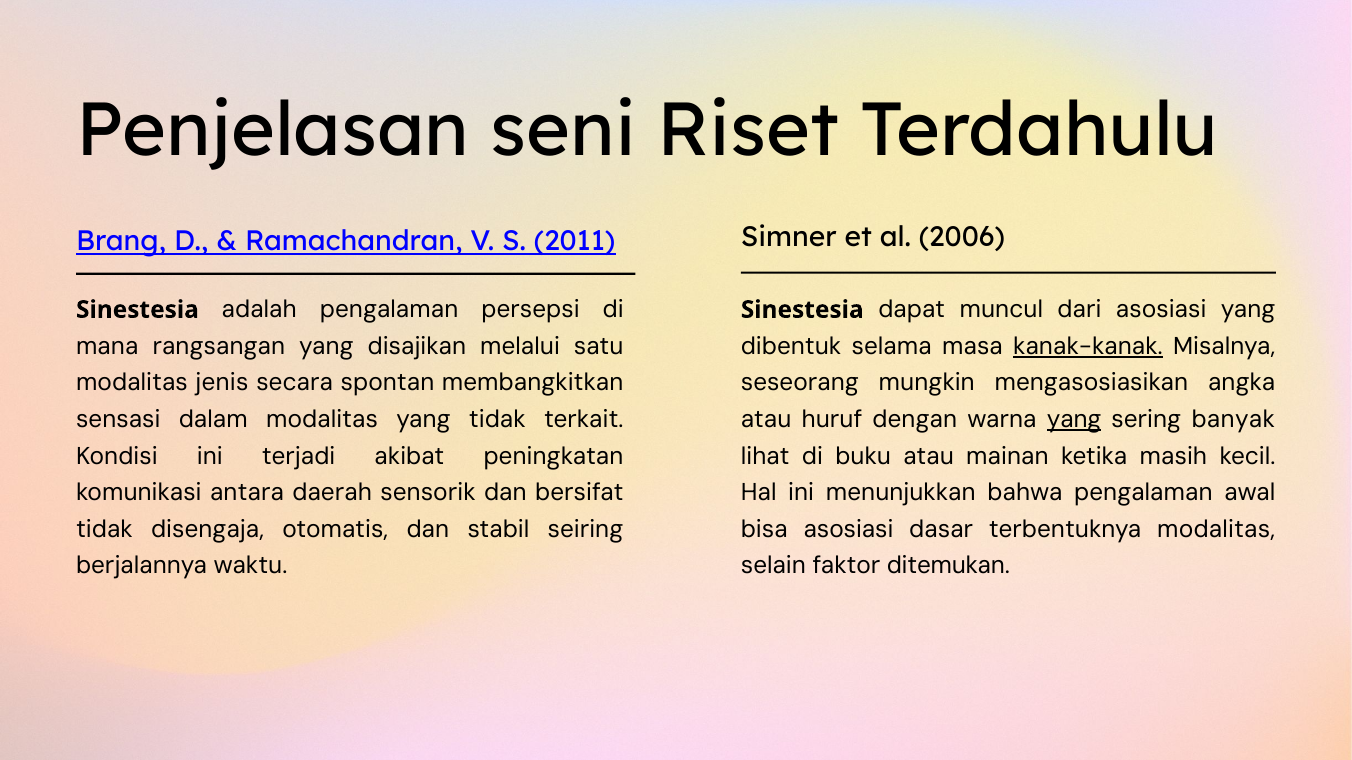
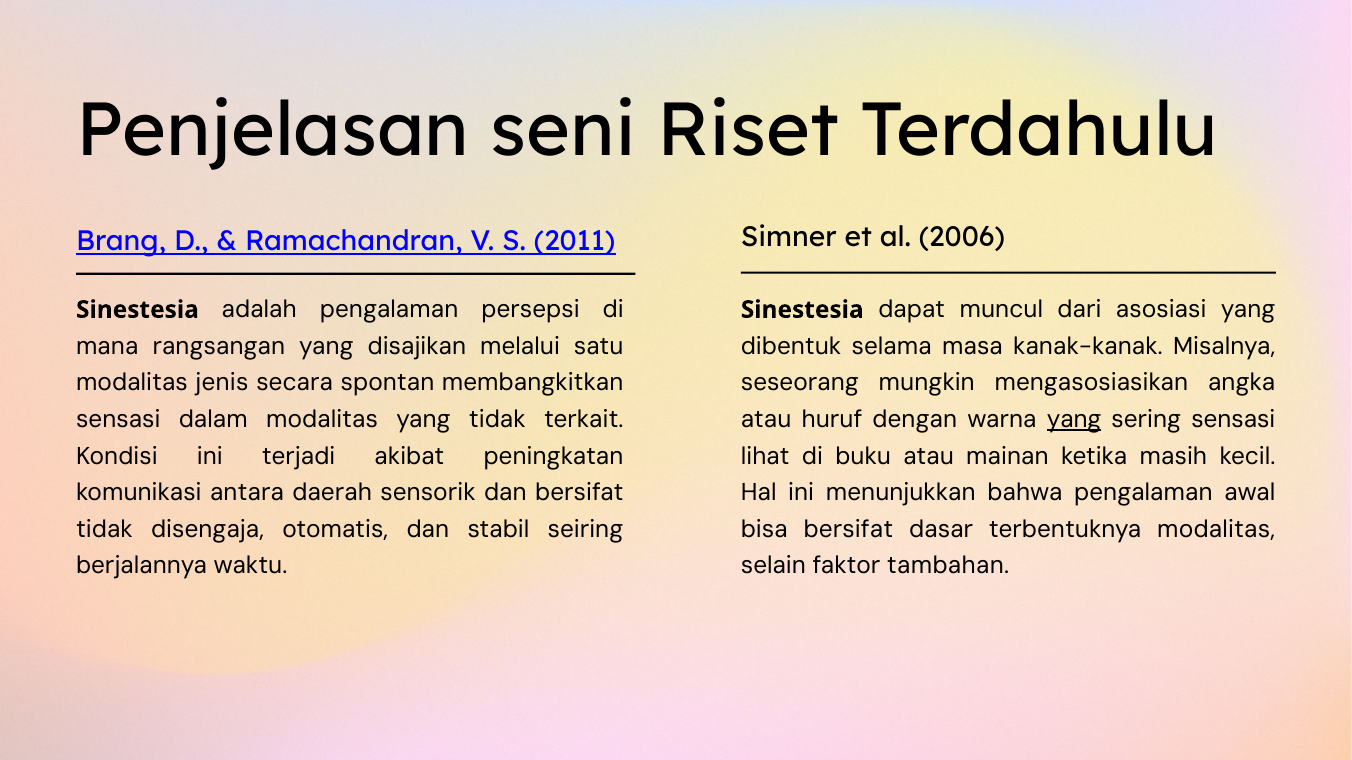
kanak-kanak underline: present -> none
sering banyak: banyak -> sensasi
bisa asosiasi: asosiasi -> bersifat
ditemukan: ditemukan -> tambahan
